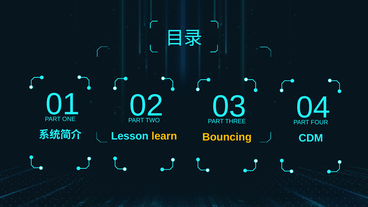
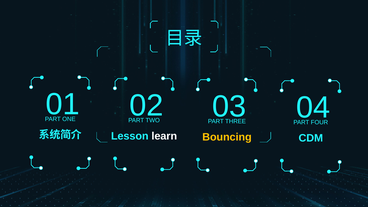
learn colour: yellow -> white
